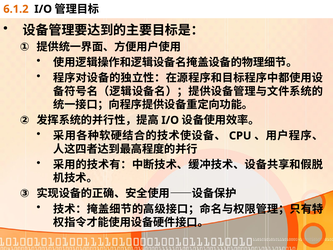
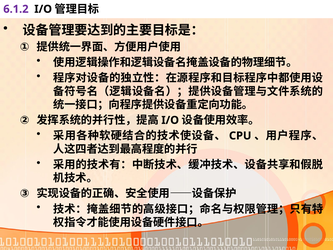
6.1.2 colour: orange -> purple
